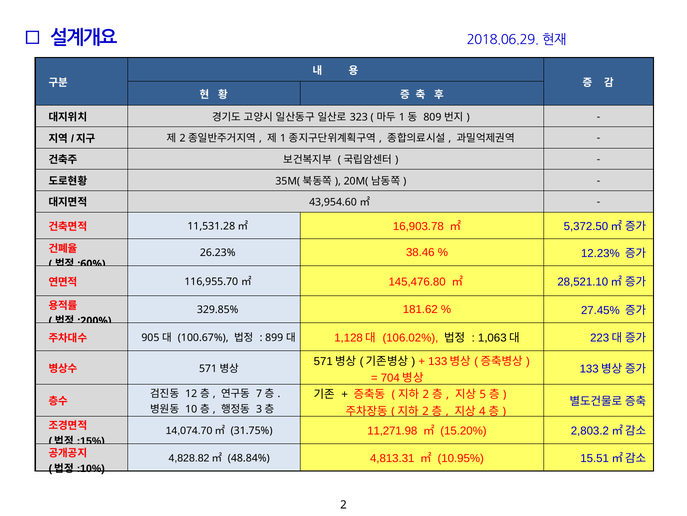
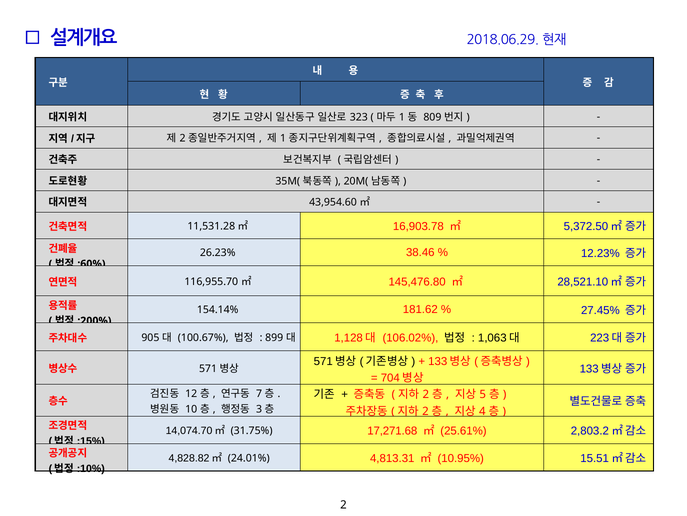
329.85%: 329.85% -> 154.14%
11,271.98: 11,271.98 -> 17,271.68
15.20%: 15.20% -> 25.61%
48.84%: 48.84% -> 24.01%
